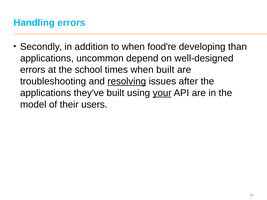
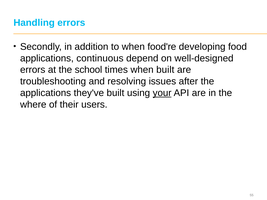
than: than -> food
uncommon: uncommon -> continuous
resolving underline: present -> none
model: model -> where
